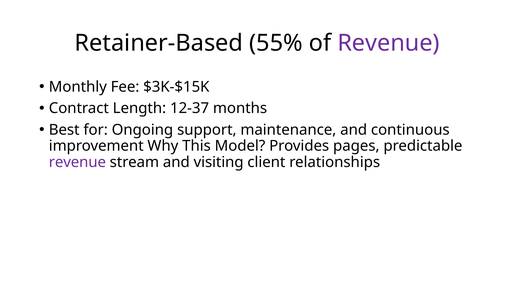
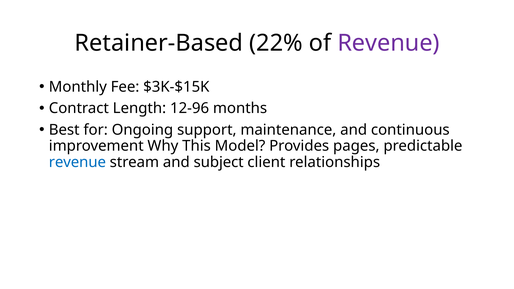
55%: 55% -> 22%
12-37: 12-37 -> 12-96
revenue at (77, 162) colour: purple -> blue
visiting: visiting -> subject
